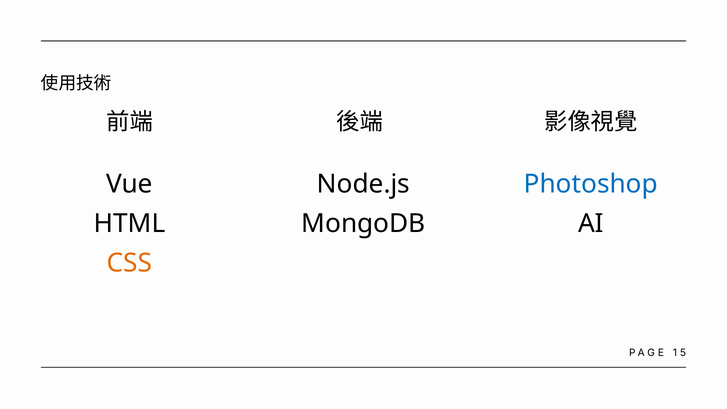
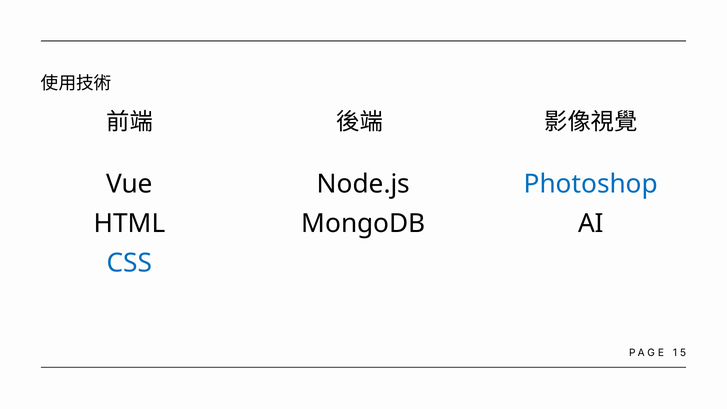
CSS colour: orange -> blue
